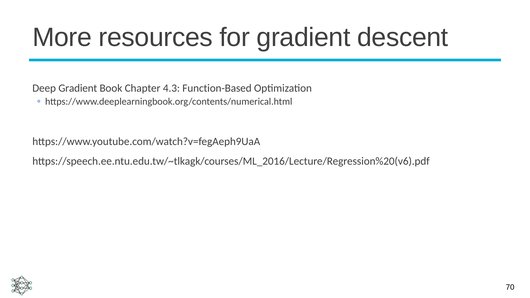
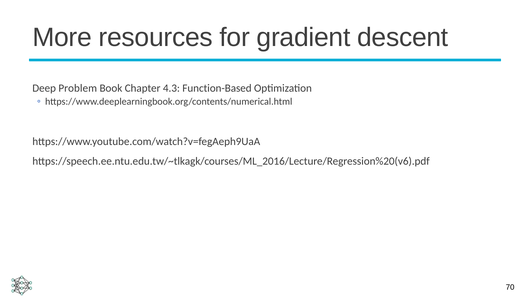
Deep Gradient: Gradient -> Problem
